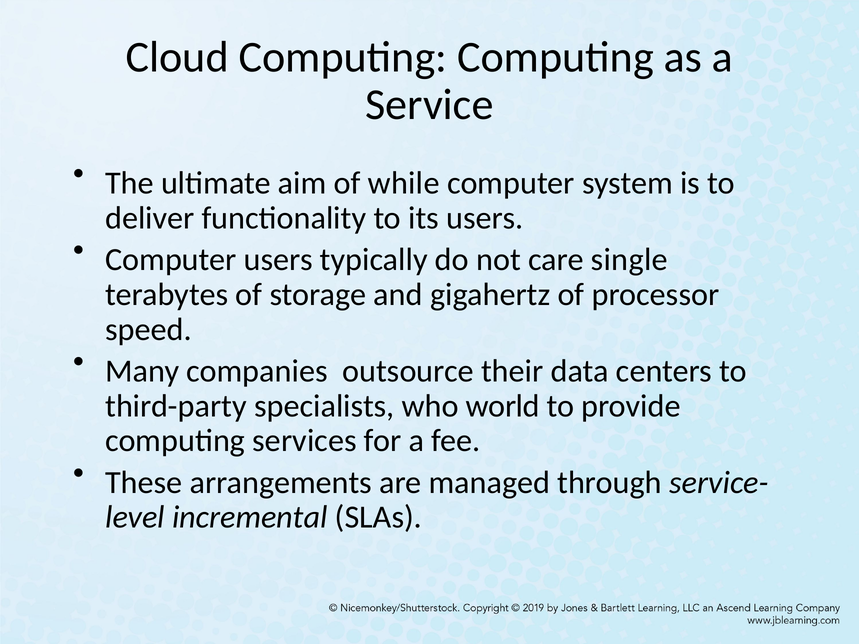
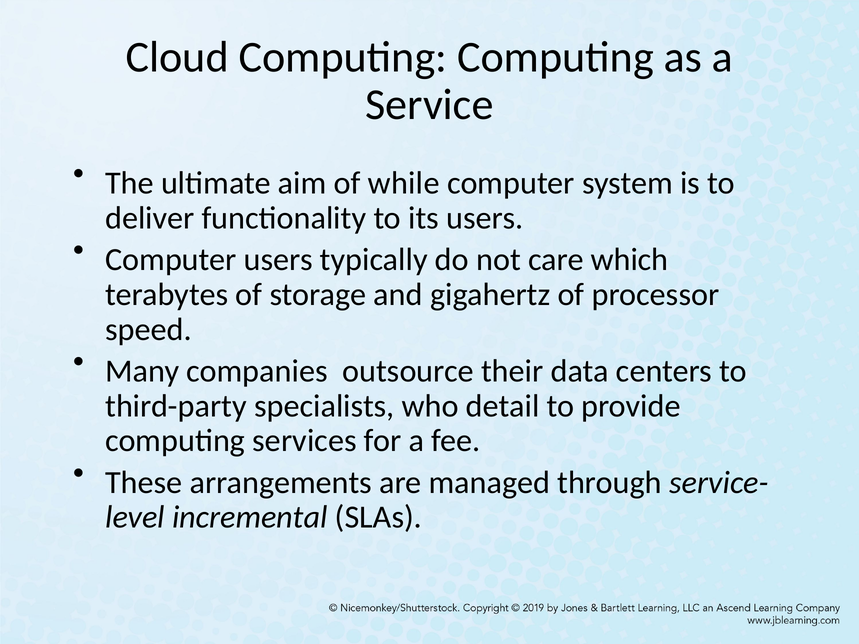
single: single -> which
world: world -> detail
